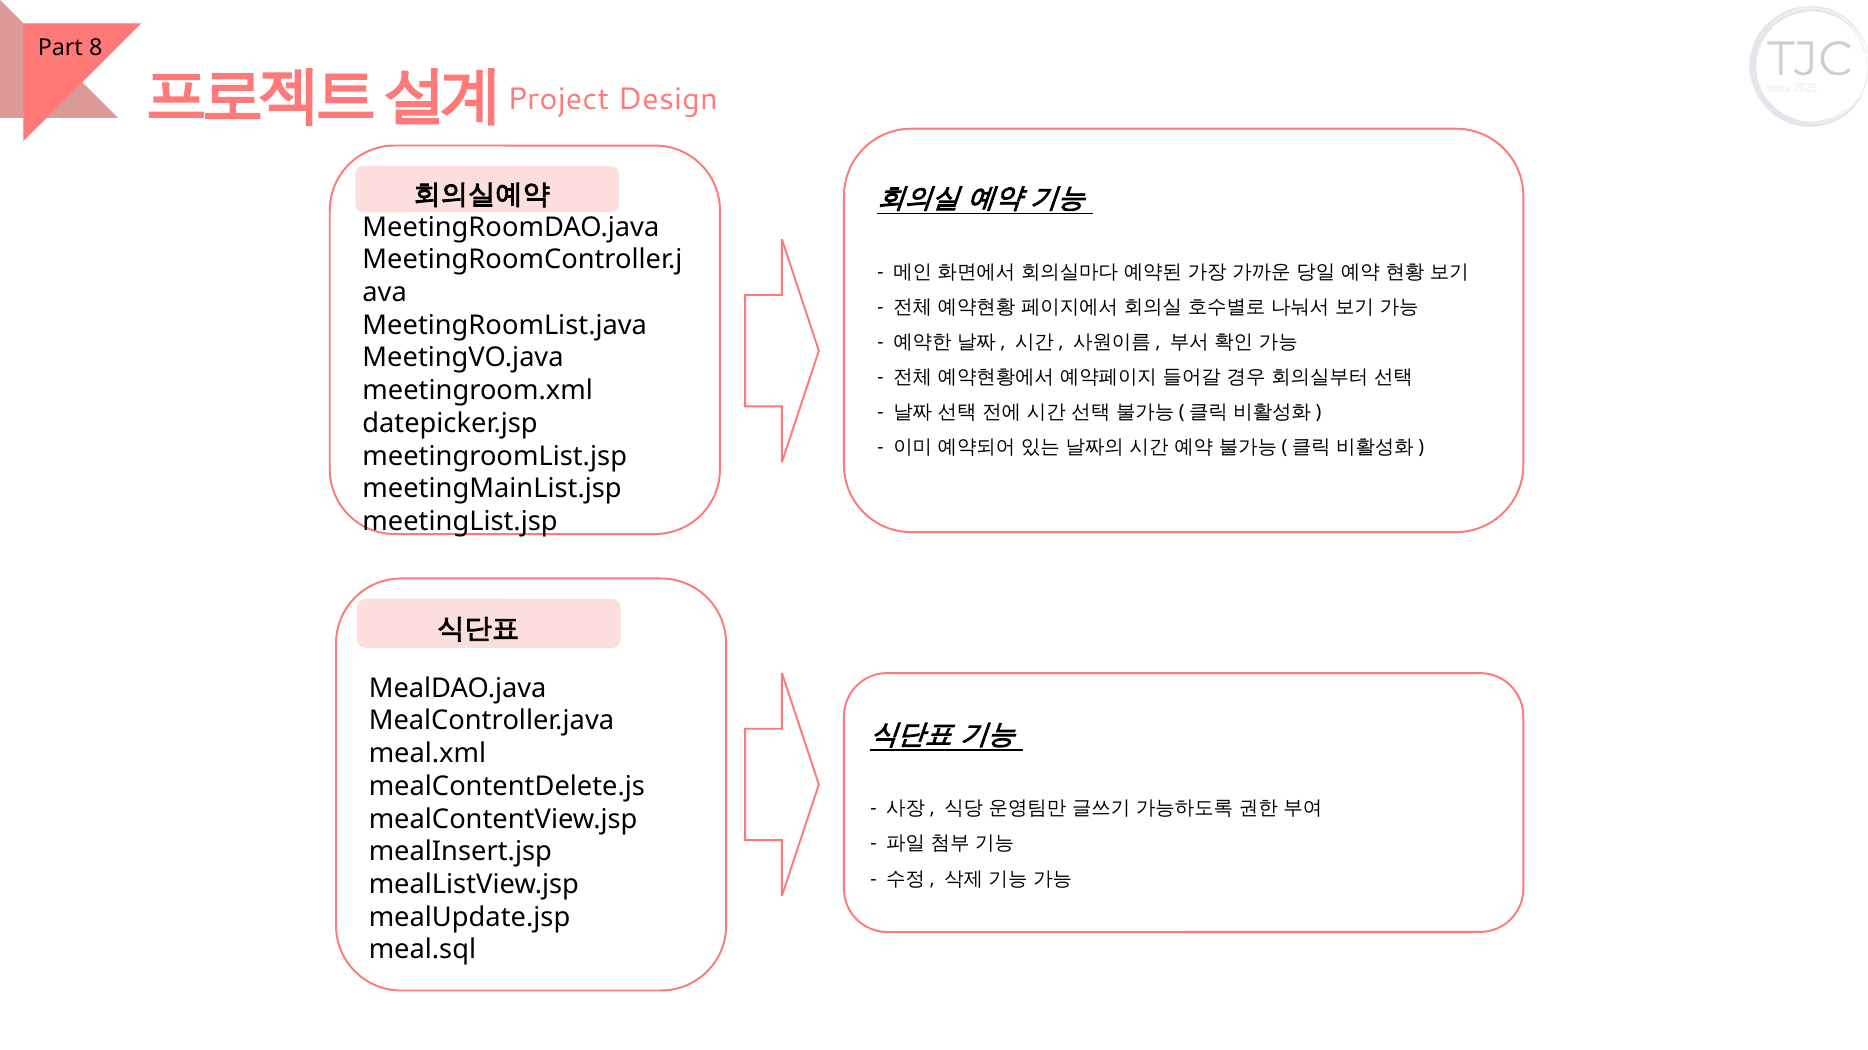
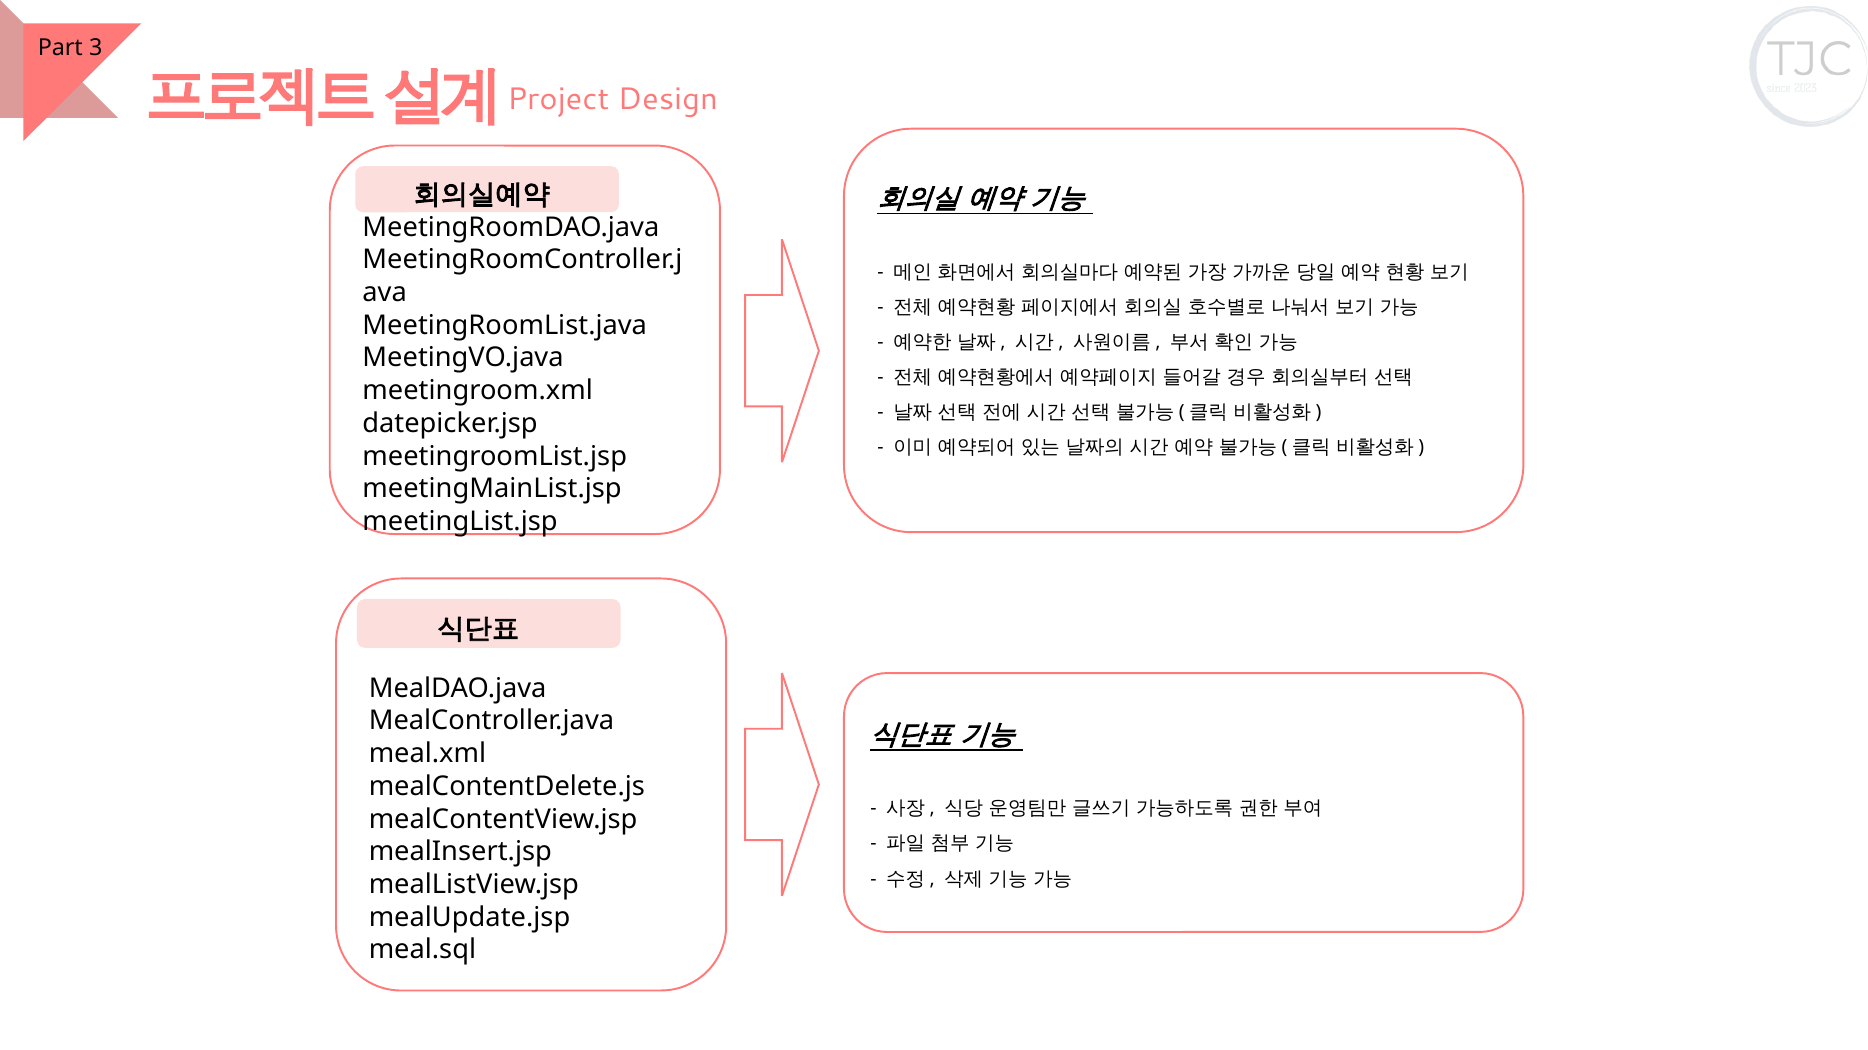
8: 8 -> 3
